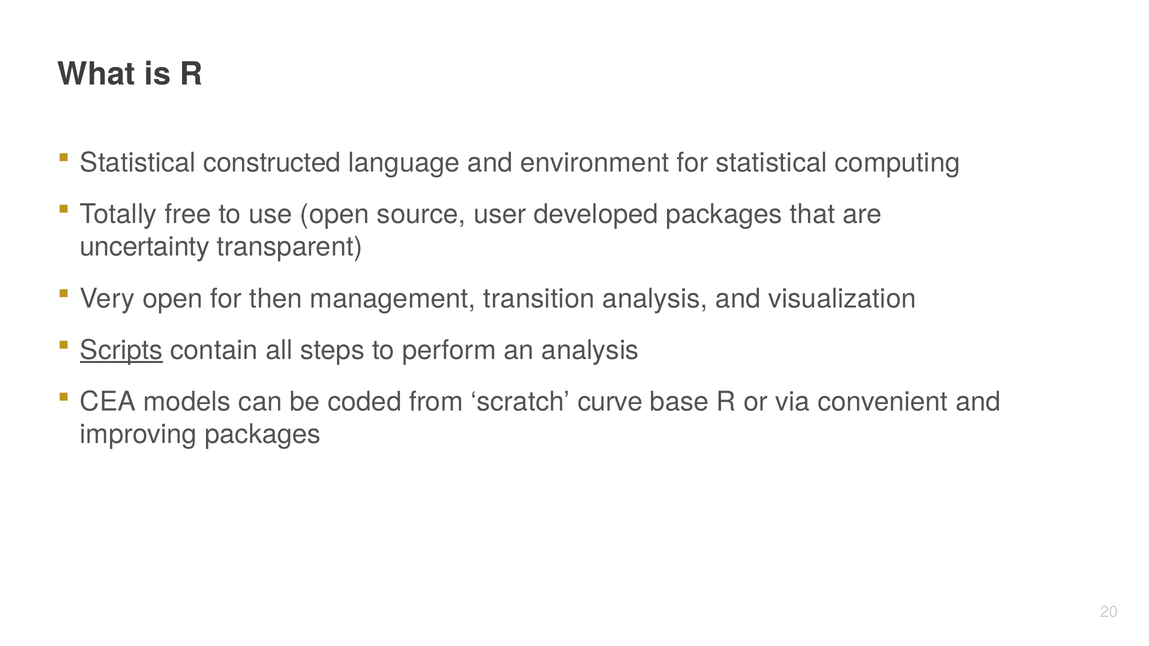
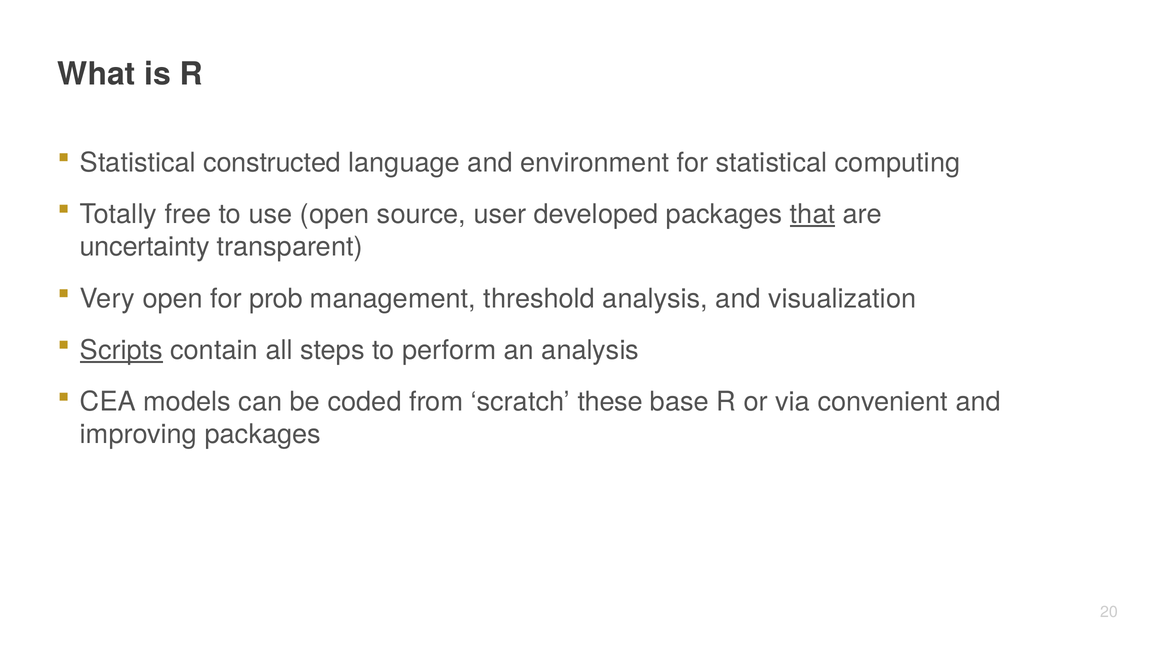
that underline: none -> present
then: then -> prob
transition: transition -> threshold
curve: curve -> these
